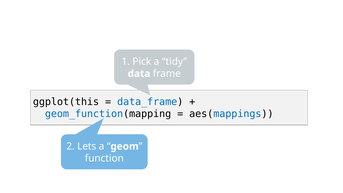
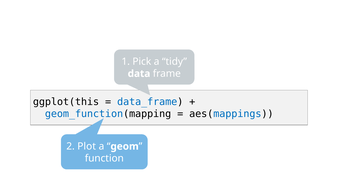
Lets: Lets -> Plot
